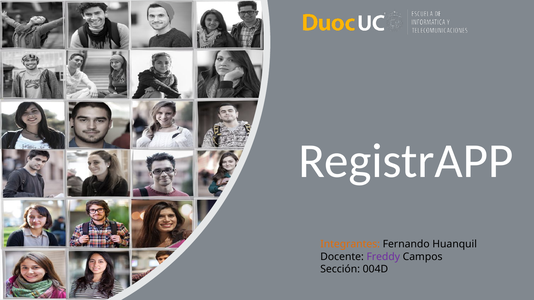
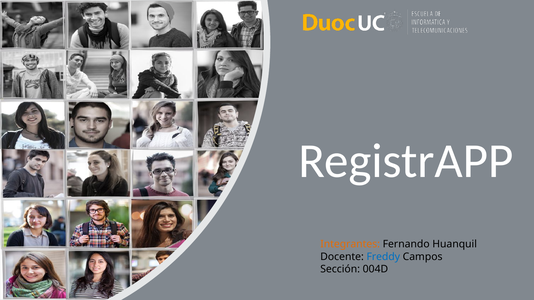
Freddy colour: purple -> blue
